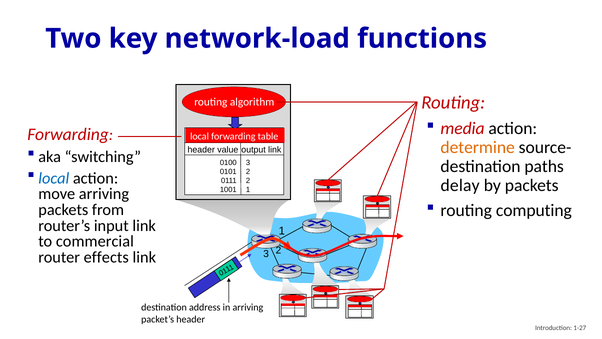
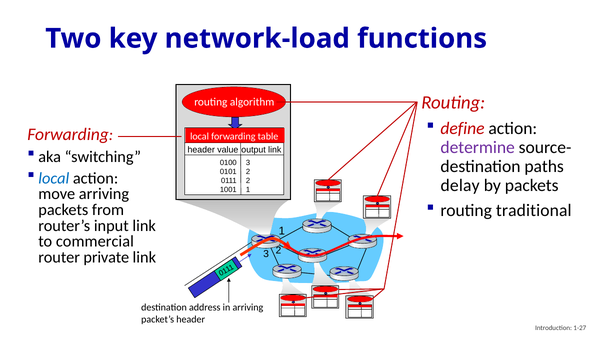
media: media -> define
determine colour: orange -> purple
computing: computing -> traditional
effects: effects -> private
